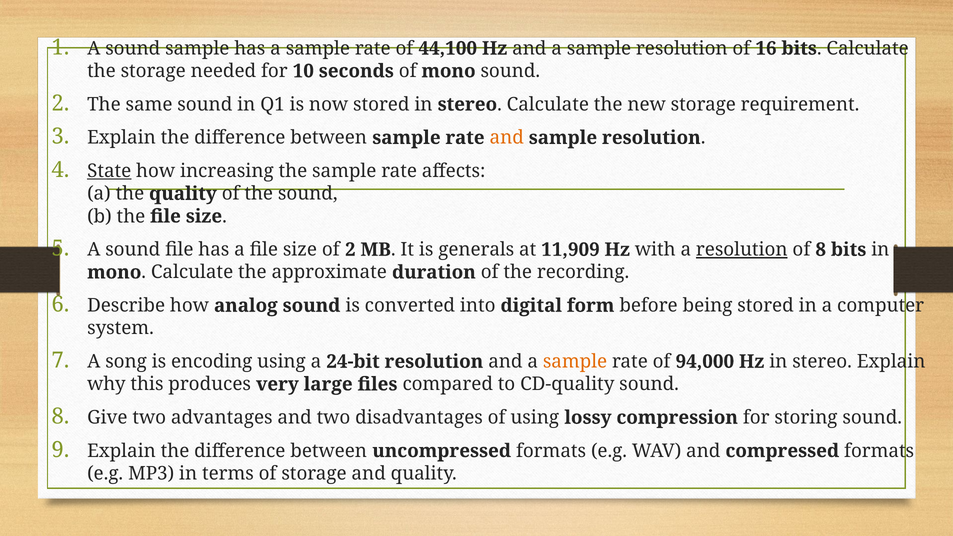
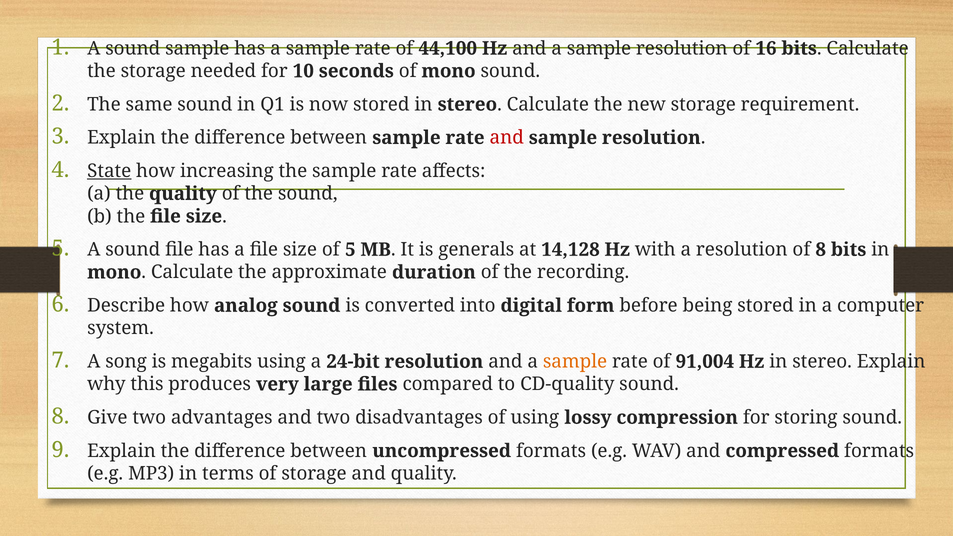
and at (507, 138) colour: orange -> red
of 2: 2 -> 5
11,909: 11,909 -> 14,128
resolution at (742, 250) underline: present -> none
encoding: encoding -> megabits
94,000: 94,000 -> 91,004
